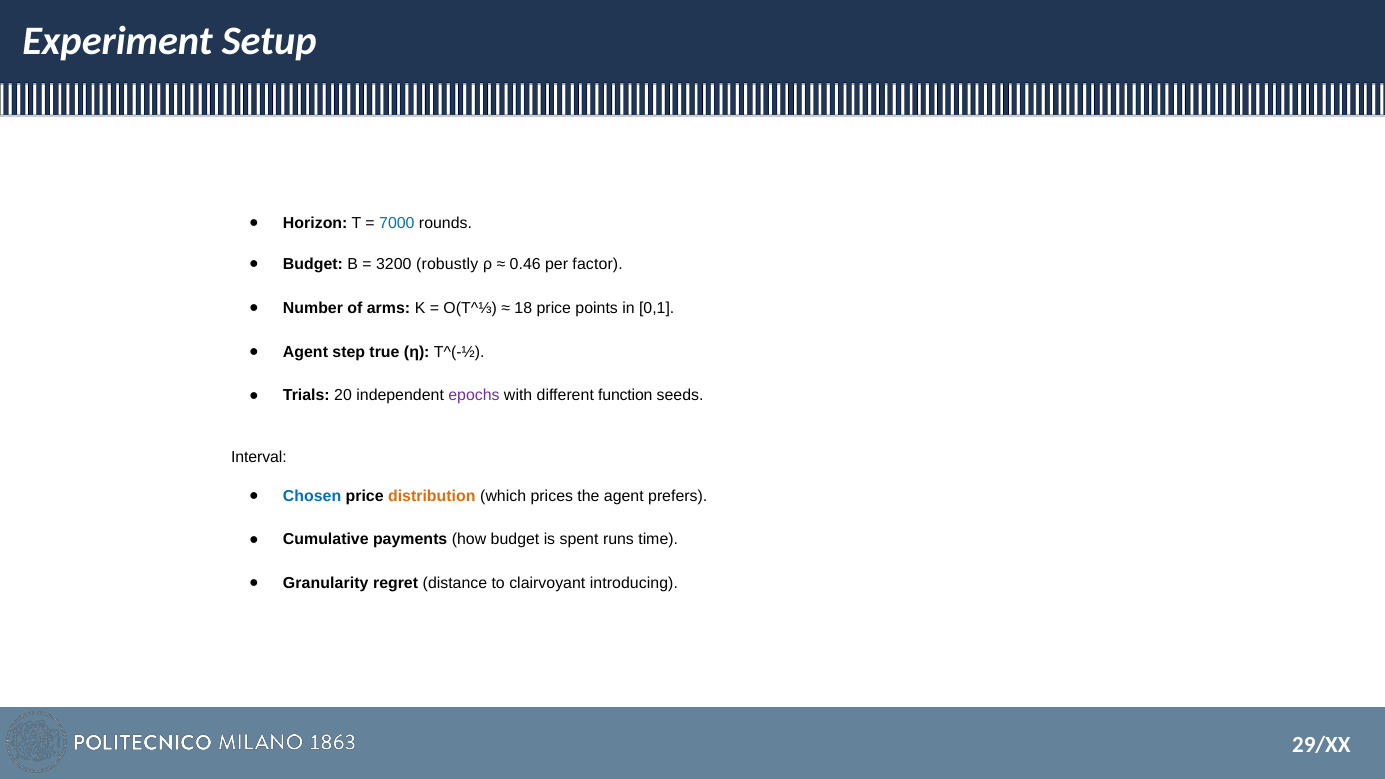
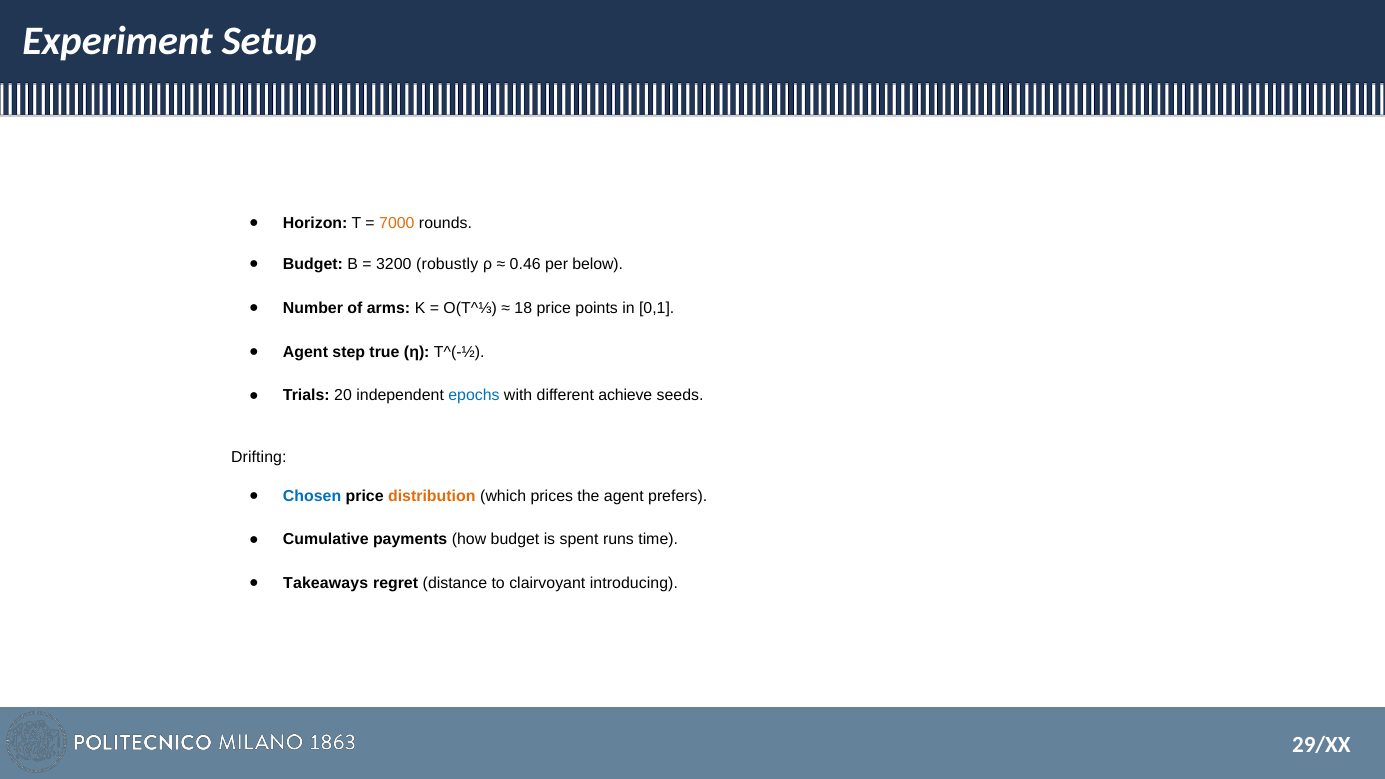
7000 colour: blue -> orange
factor: factor -> below
epochs colour: purple -> blue
function: function -> achieve
Interval: Interval -> Drifting
Granularity: Granularity -> Takeaways
